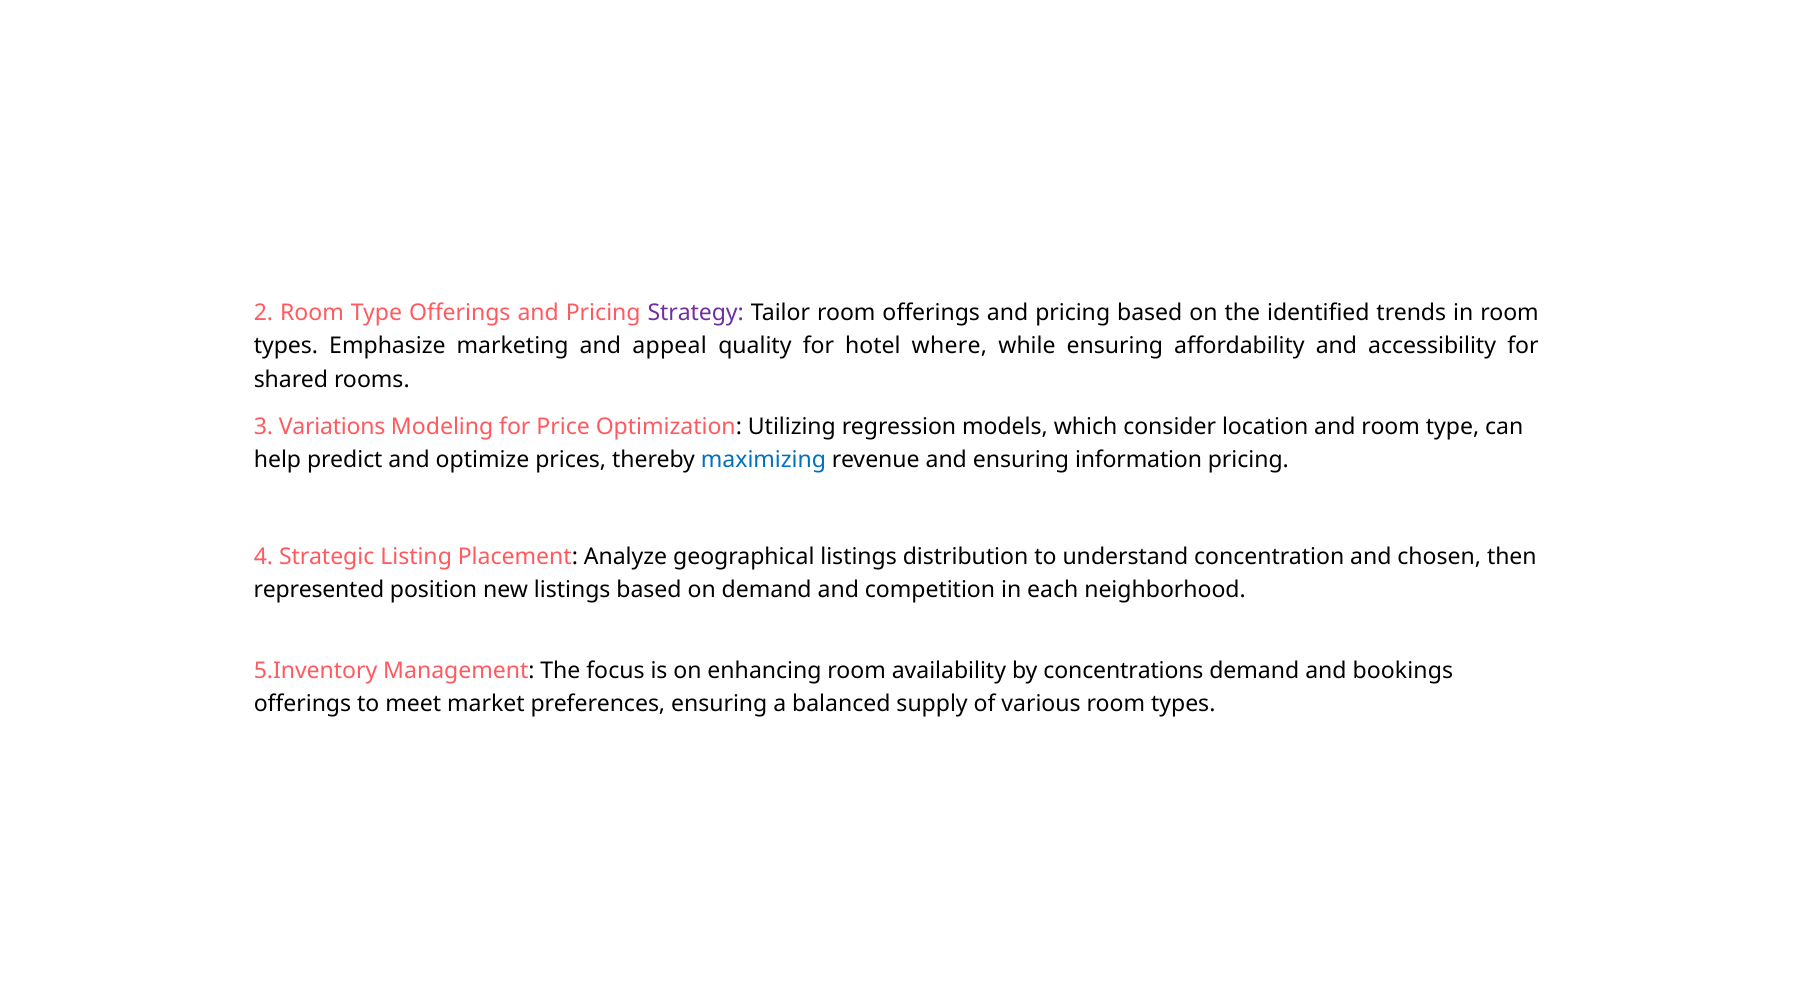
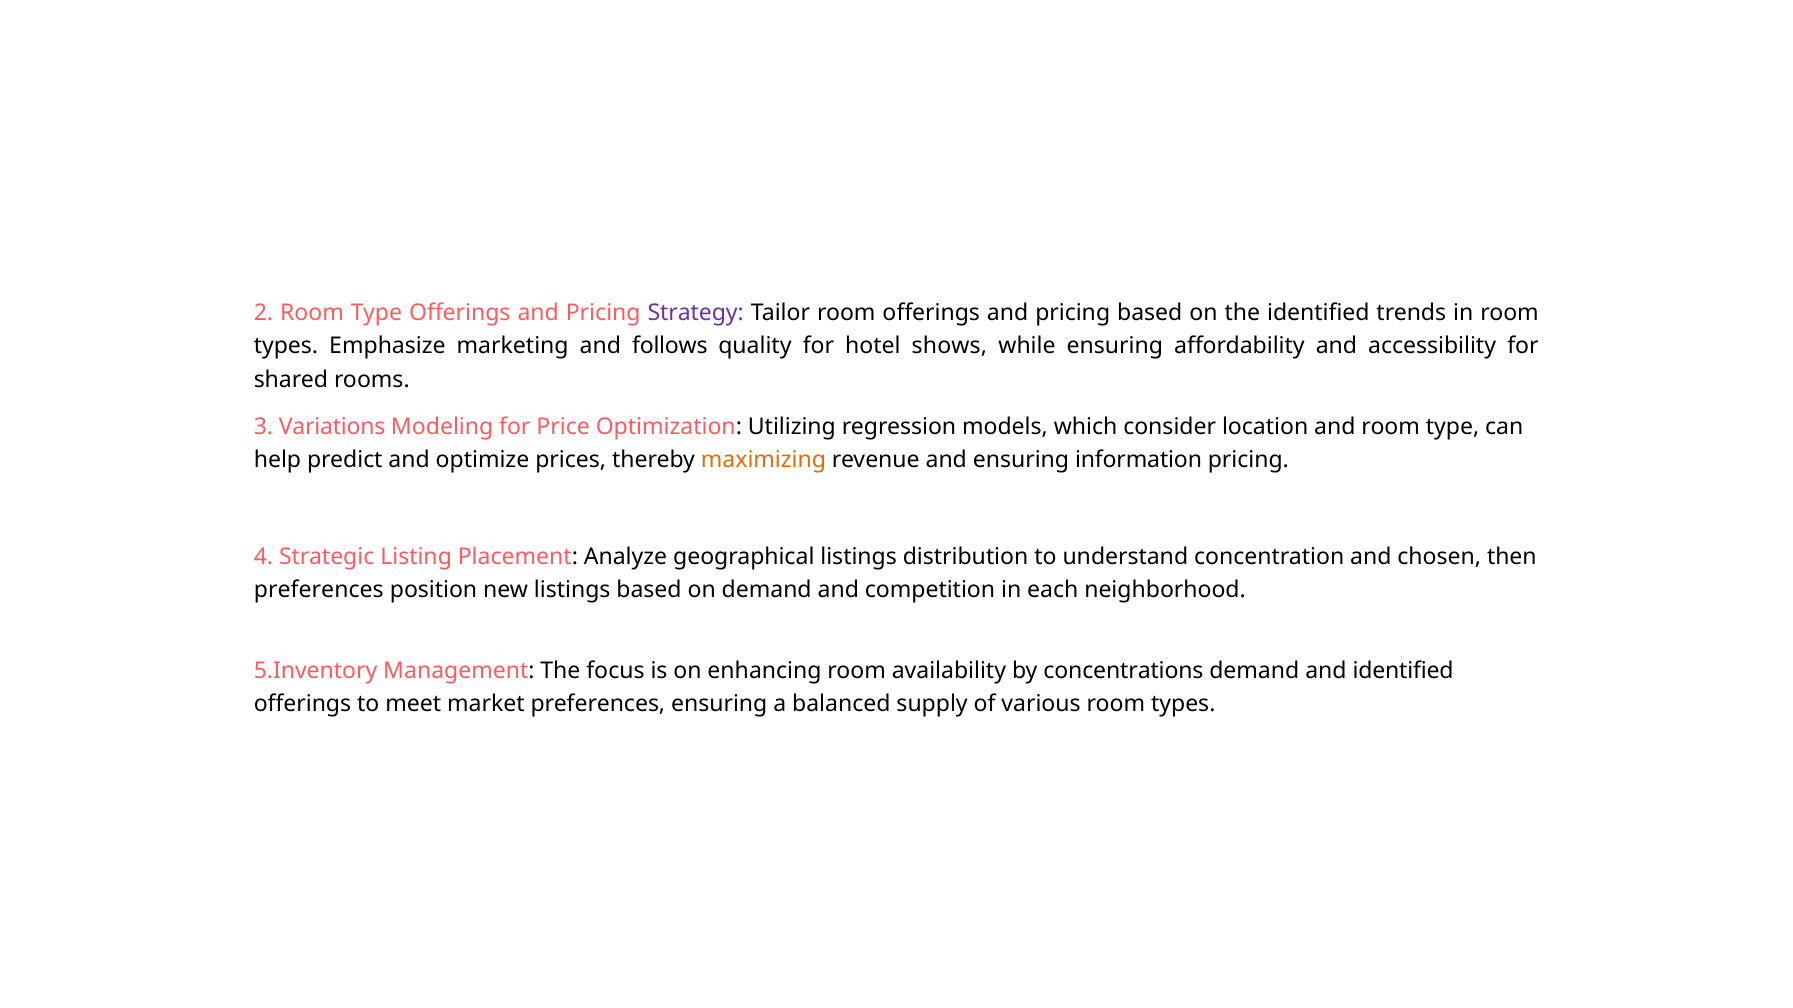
appeal: appeal -> follows
where: where -> shows
maximizing colour: blue -> orange
represented at (319, 591): represented -> preferences
and bookings: bookings -> identified
